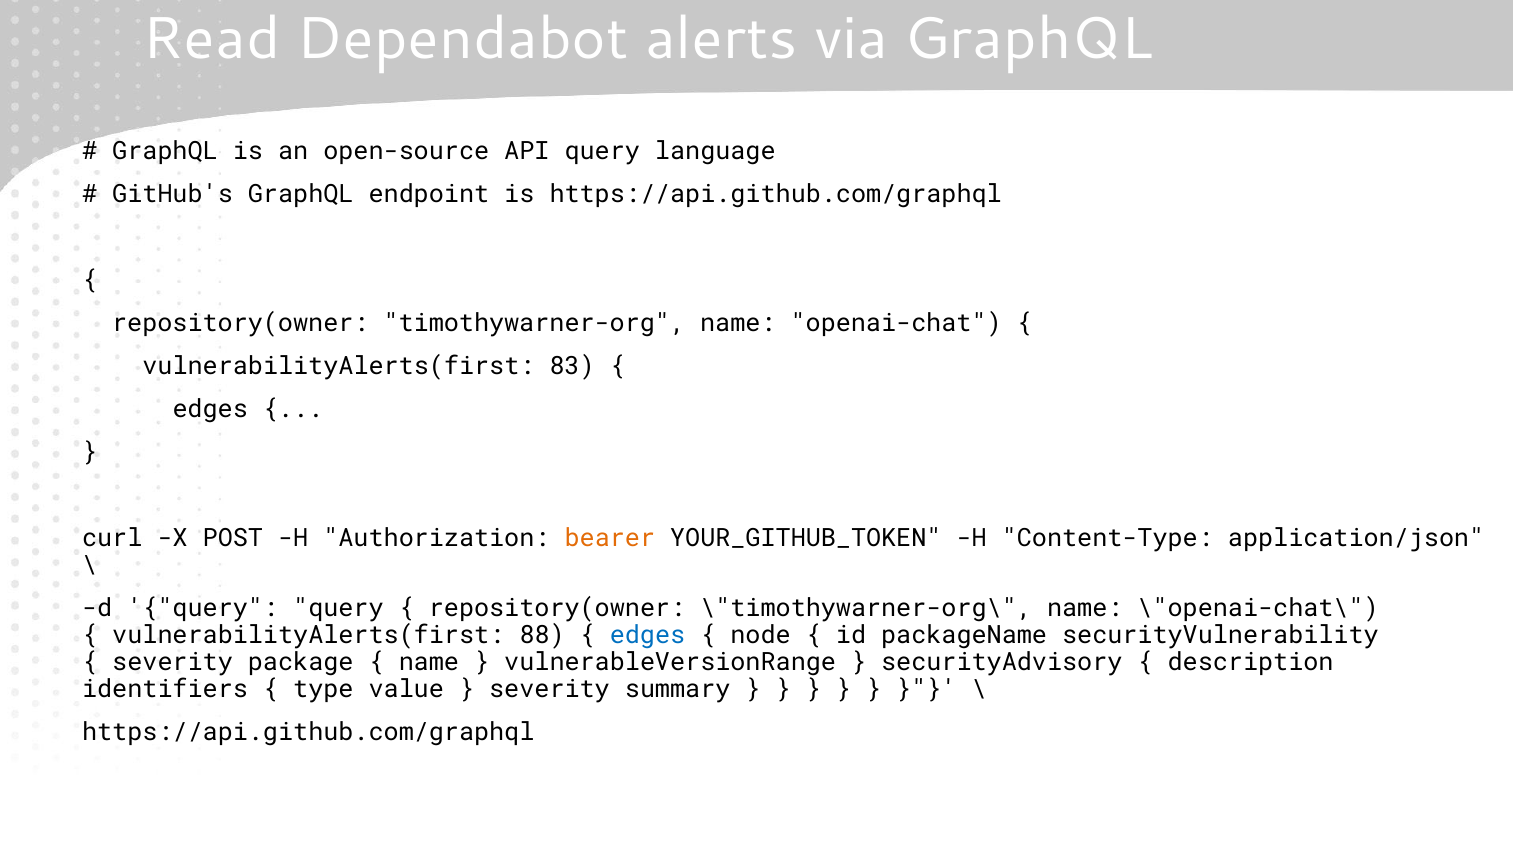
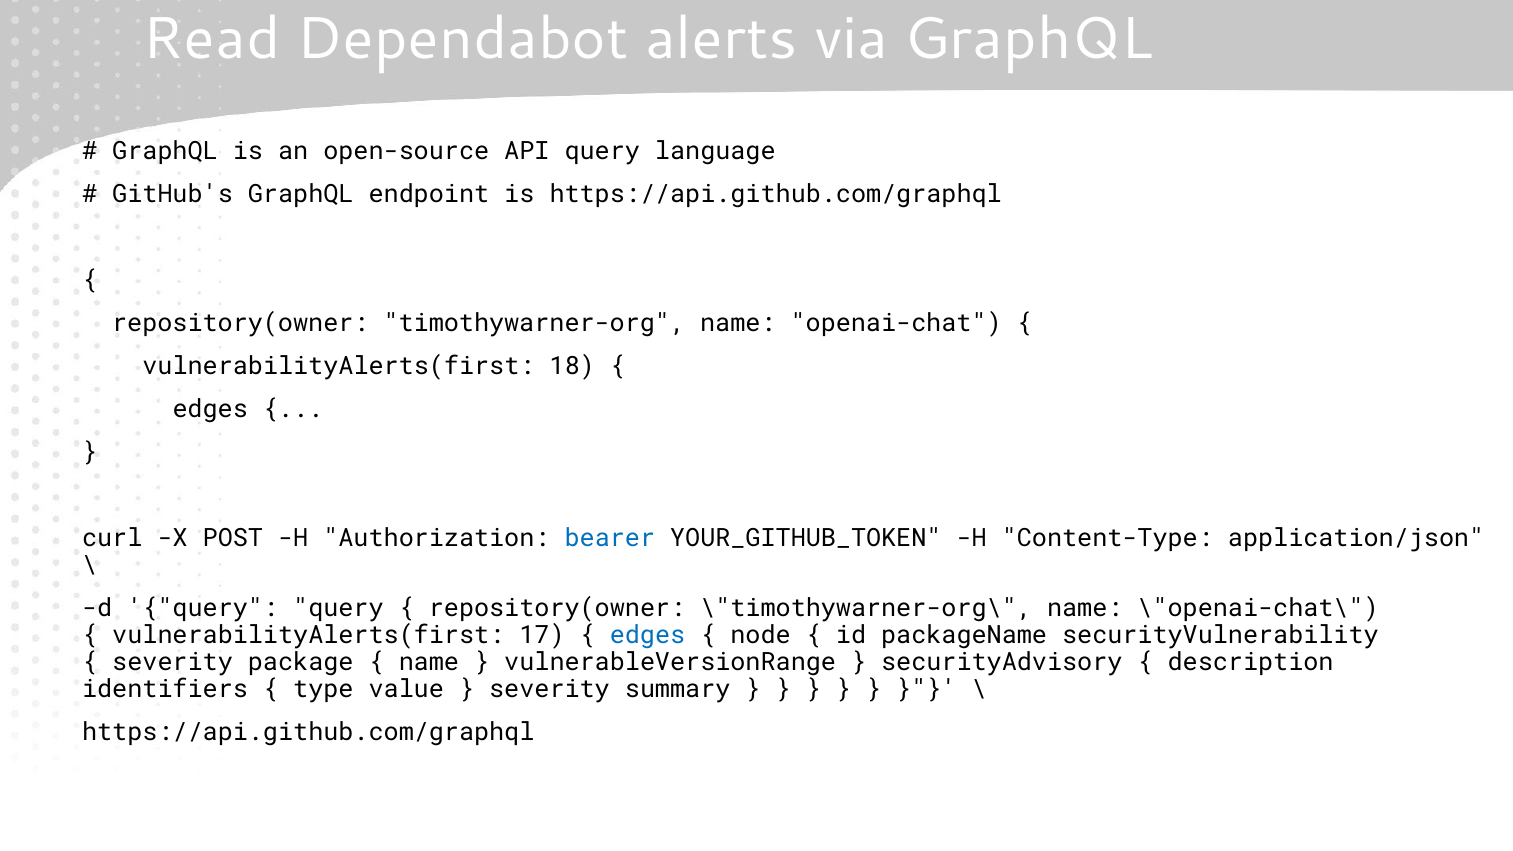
83: 83 -> 18
bearer colour: orange -> blue
88: 88 -> 17
